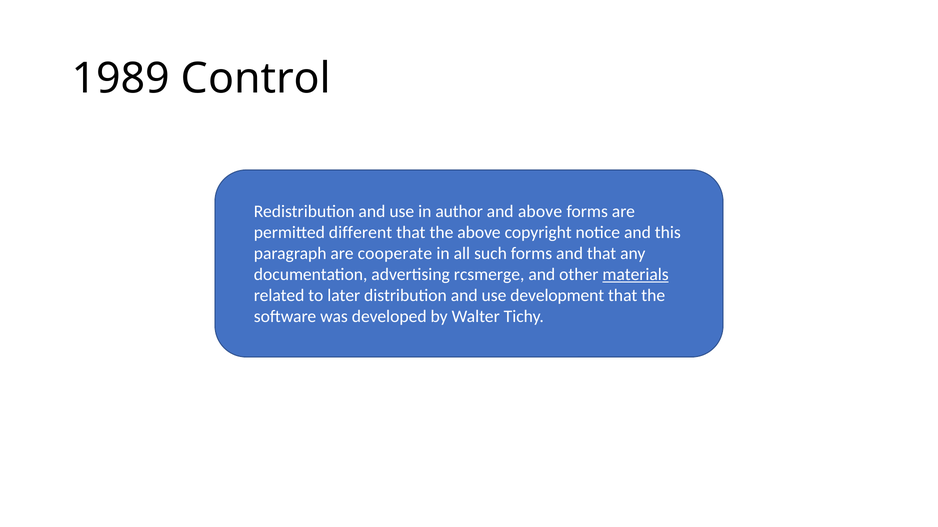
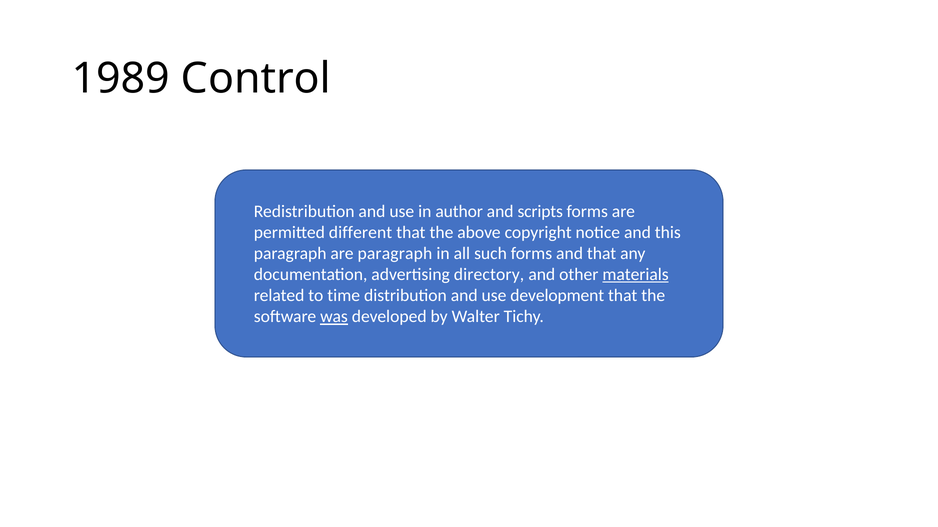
and above: above -> scripts
are cooperate: cooperate -> paragraph
rcsmerge: rcsmerge -> directory
later: later -> time
was underline: none -> present
